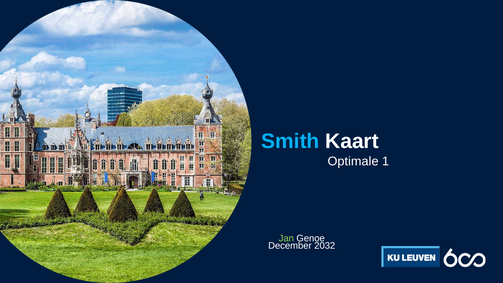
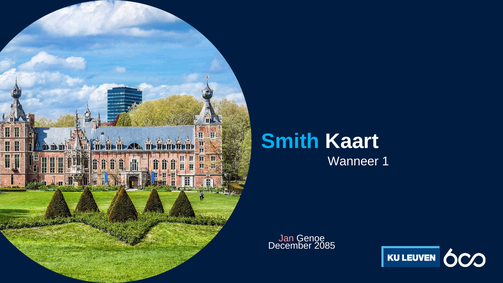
Optimale: Optimale -> Wanneer
Jan colour: light green -> pink
2032: 2032 -> 2085
